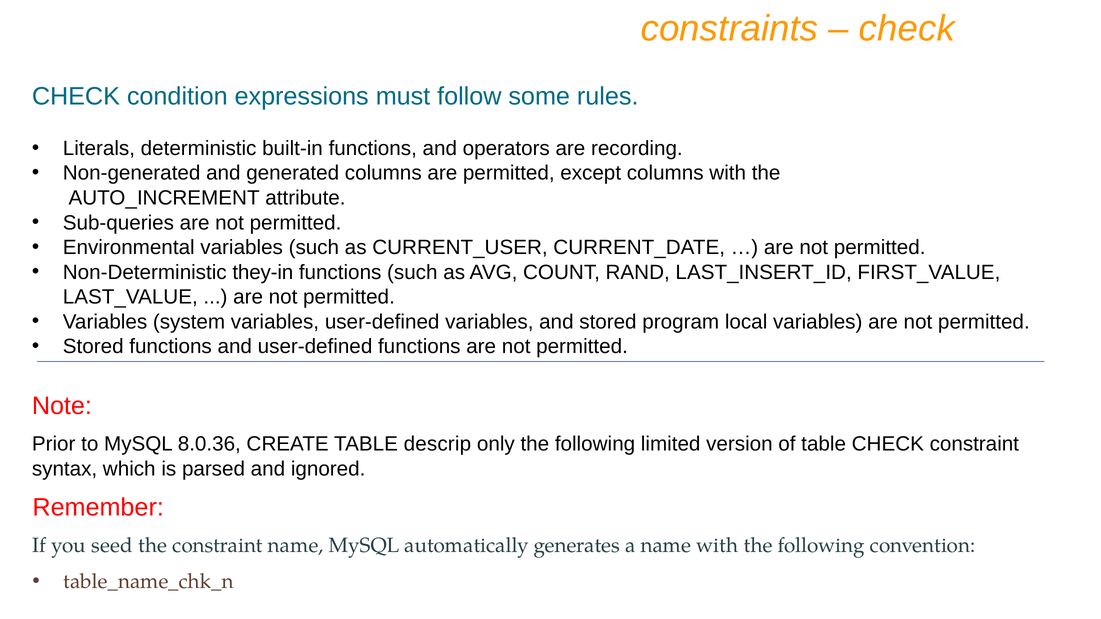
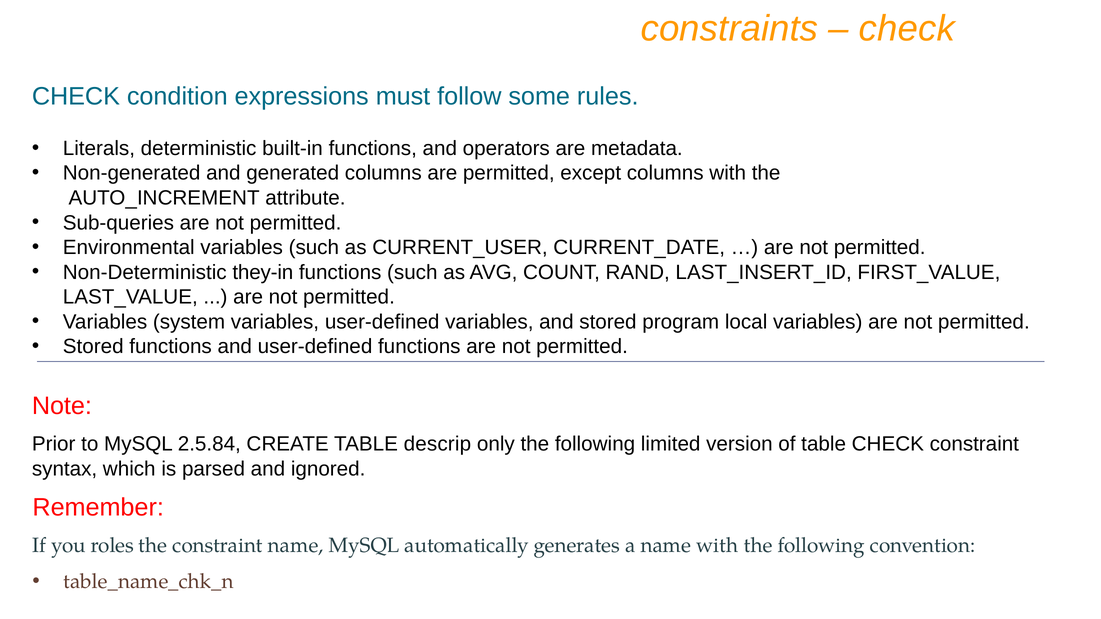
recording: recording -> metadata
8.0.36: 8.0.36 -> 2.5.84
seed: seed -> roles
